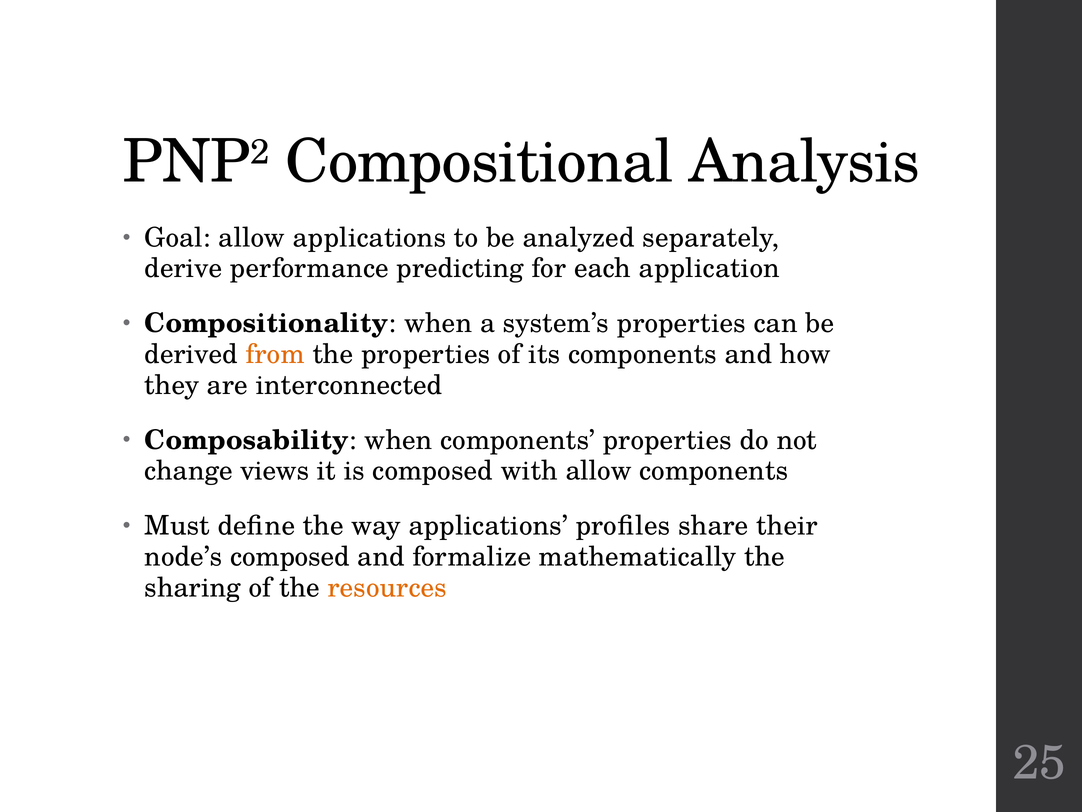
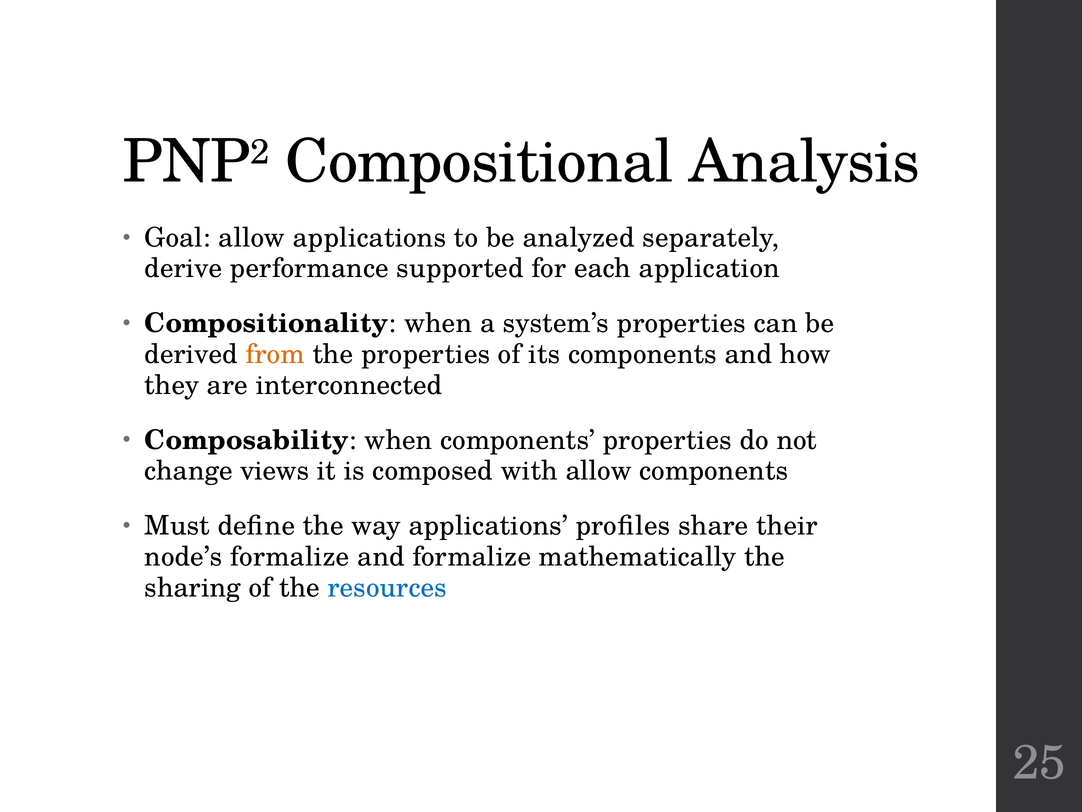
predicting: predicting -> supported
node’s composed: composed -> formalize
resources colour: orange -> blue
